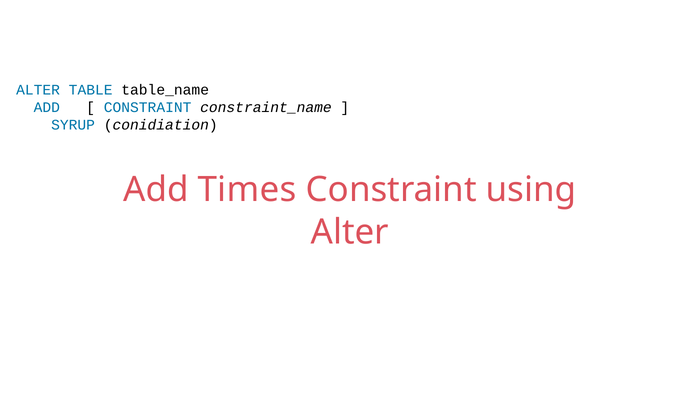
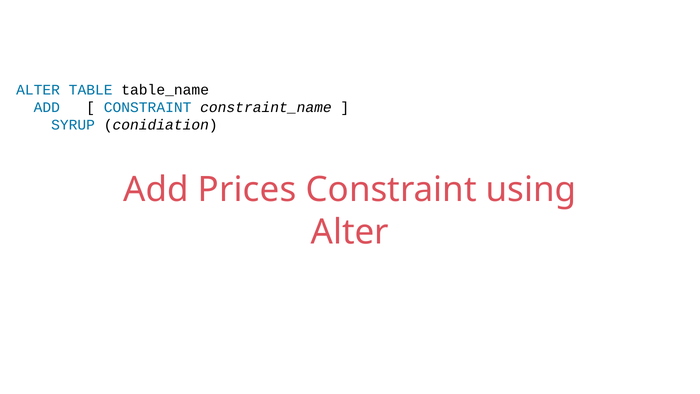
Times: Times -> Prices
